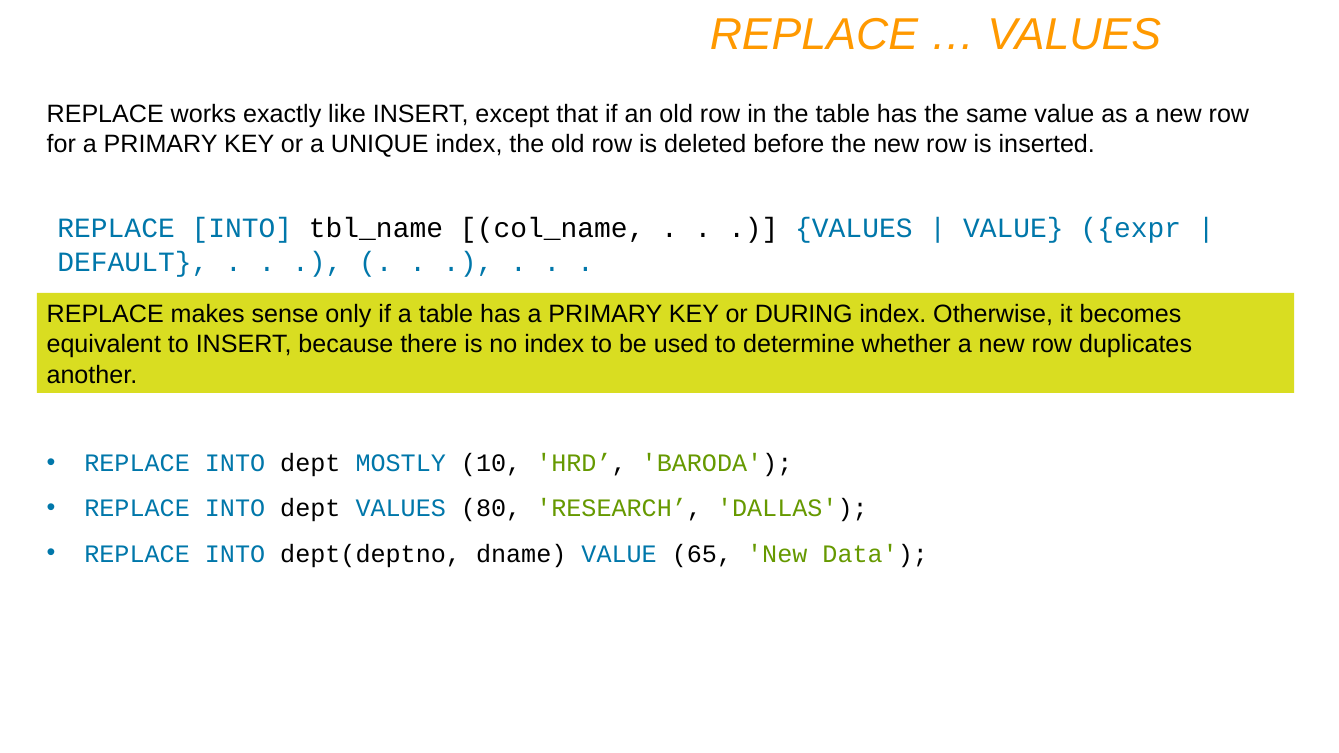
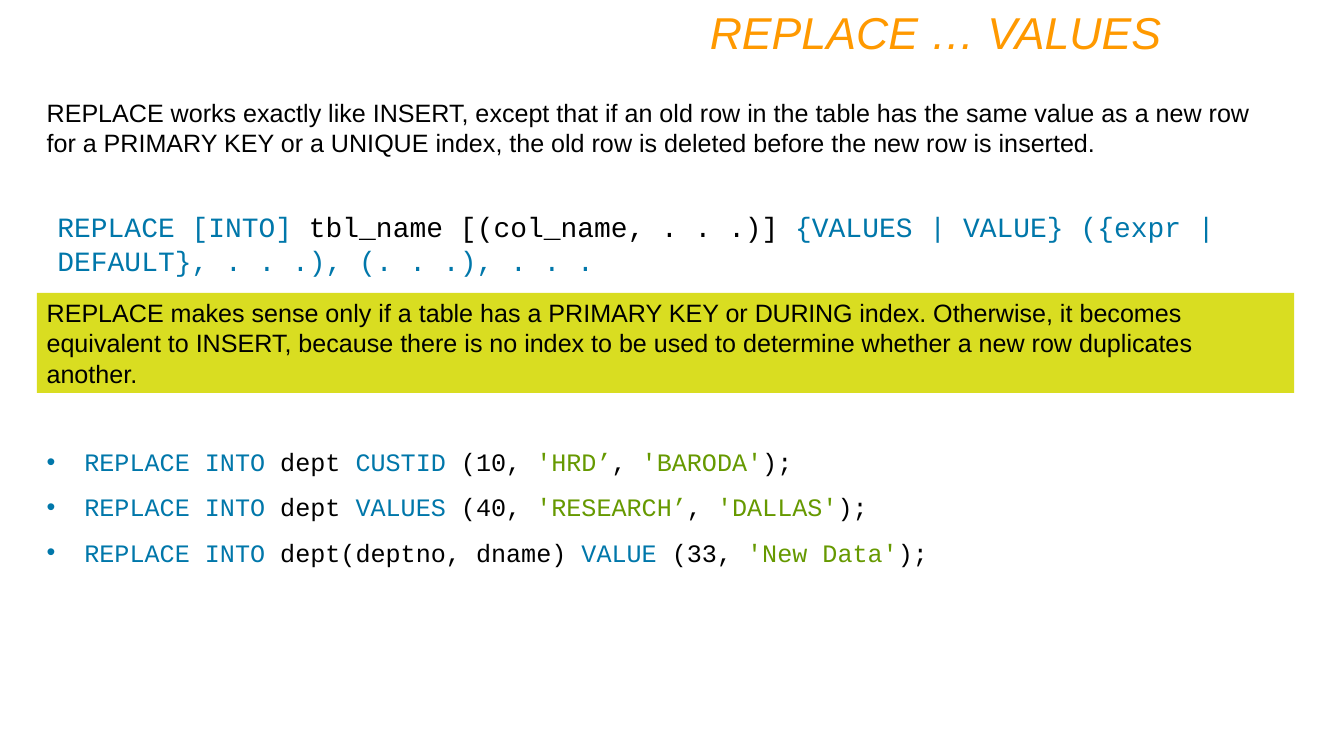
MOSTLY: MOSTLY -> CUSTID
80: 80 -> 40
65: 65 -> 33
